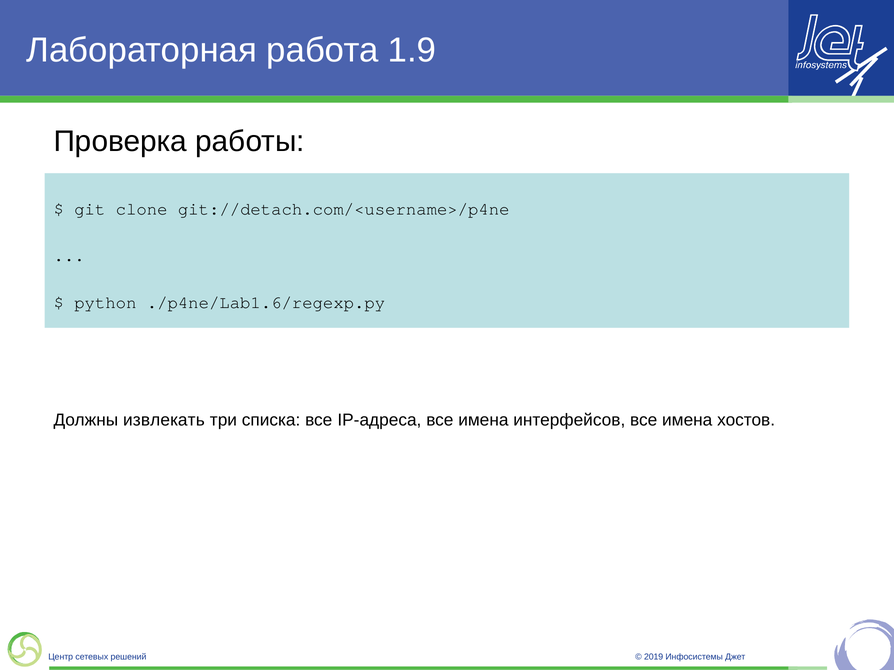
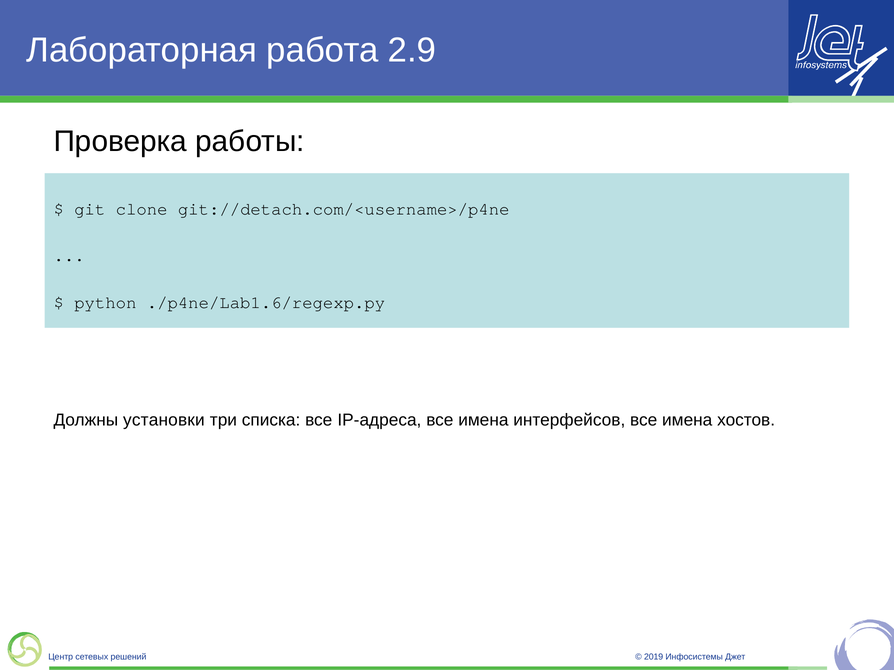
1.9: 1.9 -> 2.9
извлекать: извлекать -> установки
